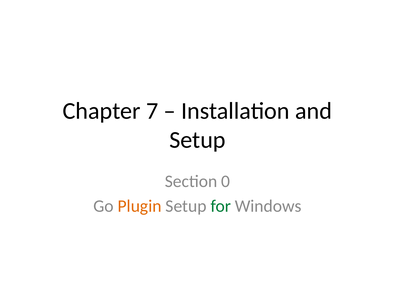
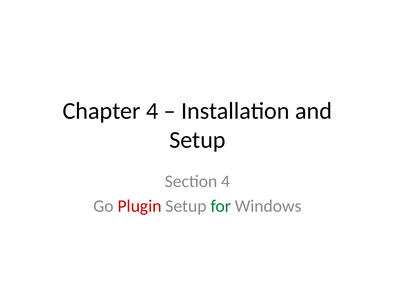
Chapter 7: 7 -> 4
Section 0: 0 -> 4
Plugin colour: orange -> red
